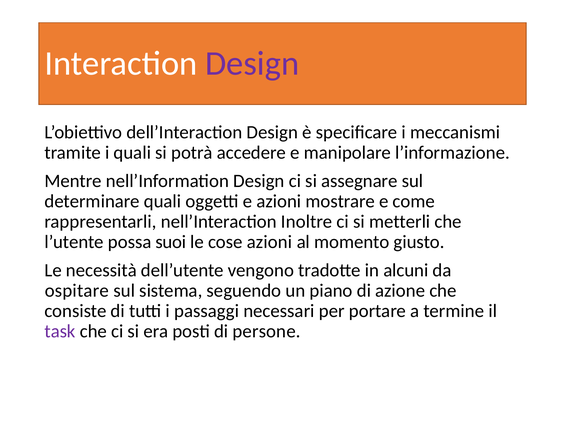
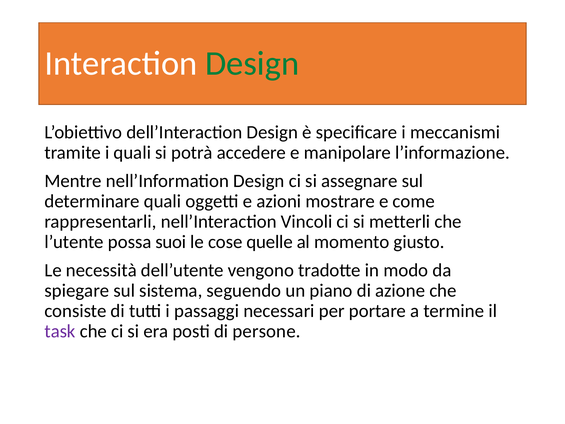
Design at (252, 63) colour: purple -> green
Inoltre: Inoltre -> Vincoli
cose azioni: azioni -> quelle
alcuni: alcuni -> modo
ospitare: ospitare -> spiegare
